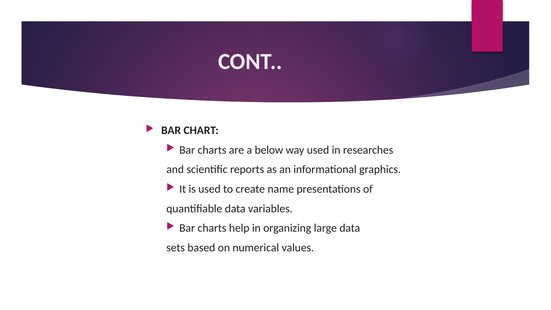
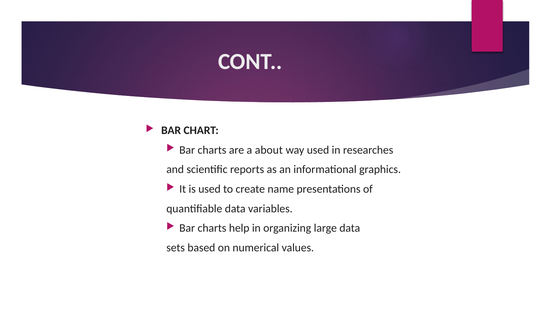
below: below -> about
